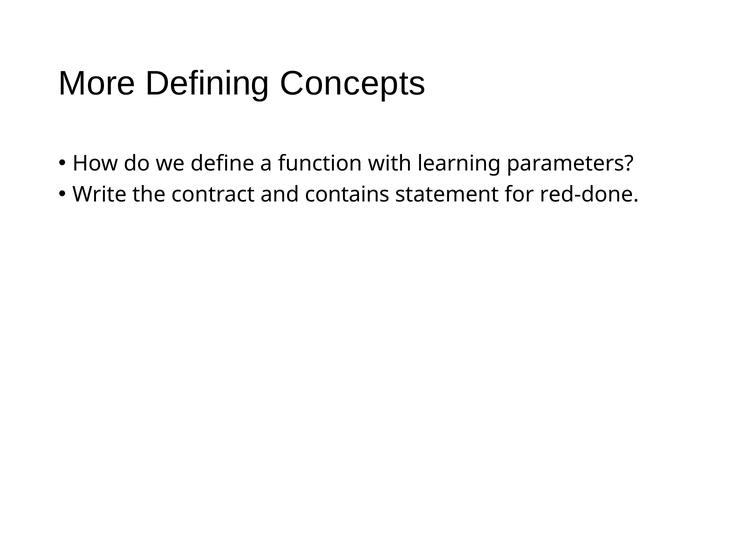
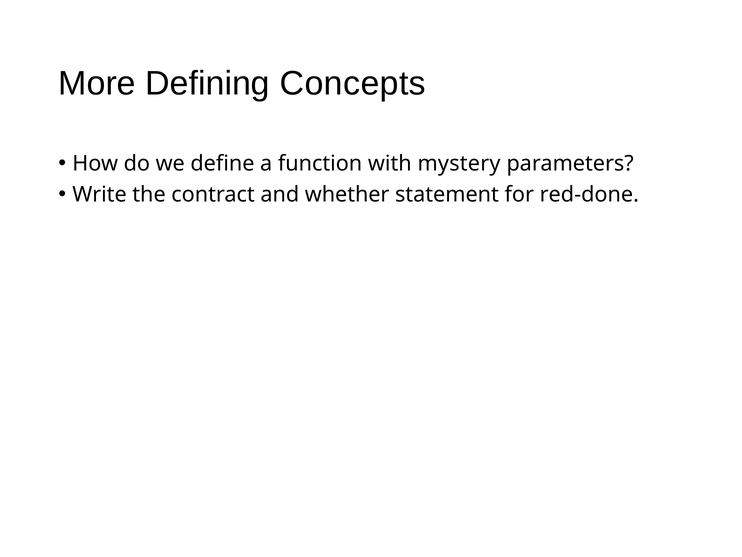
learning: learning -> mystery
contains: contains -> whether
